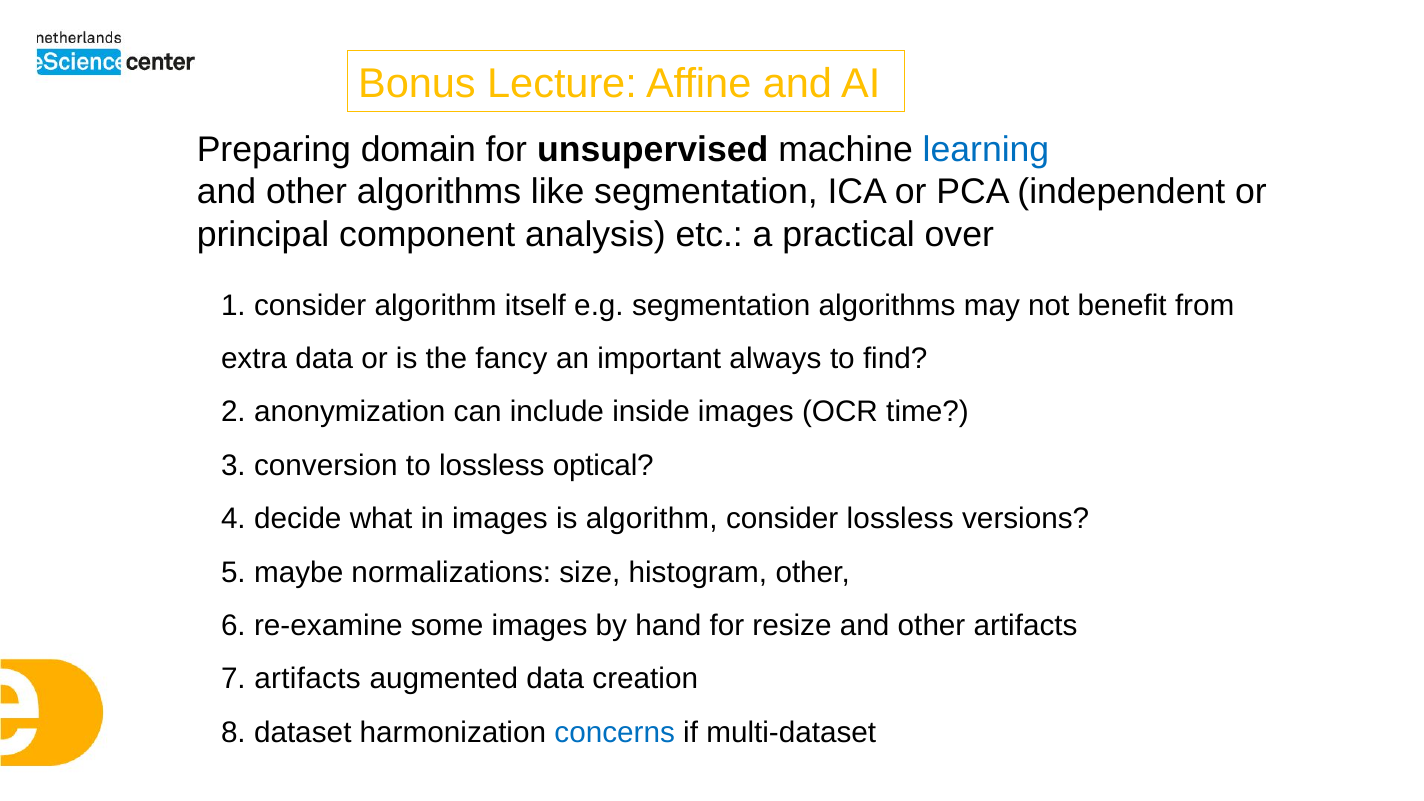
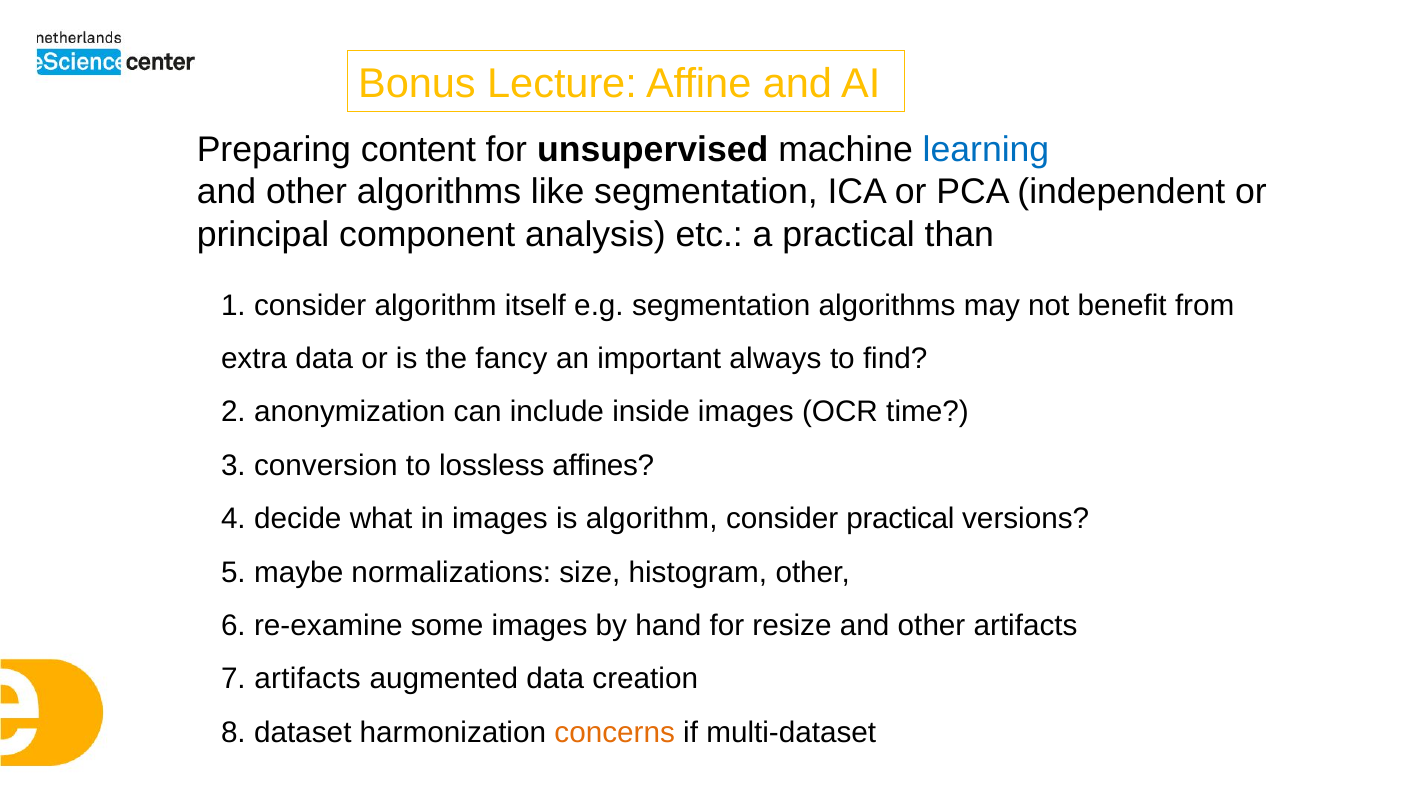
domain: domain -> content
over: over -> than
optical: optical -> affines
consider lossless: lossless -> practical
concerns colour: blue -> orange
